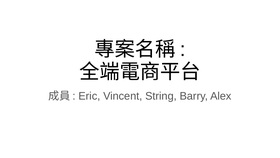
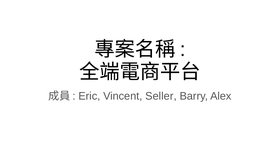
String: String -> Seller
